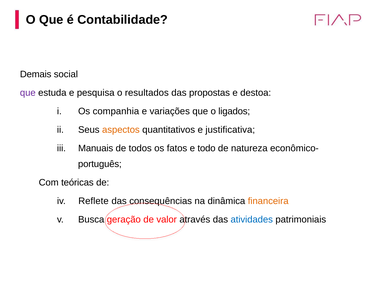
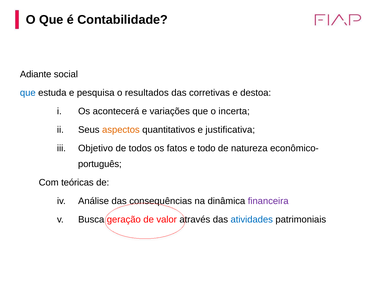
Demais: Demais -> Adiante
que at (28, 93) colour: purple -> blue
propostas: propostas -> corretivas
companhia: companhia -> acontecerá
ligados: ligados -> incerta
Manuais: Manuais -> Objetivo
Reflete: Reflete -> Análise
financeira colour: orange -> purple
